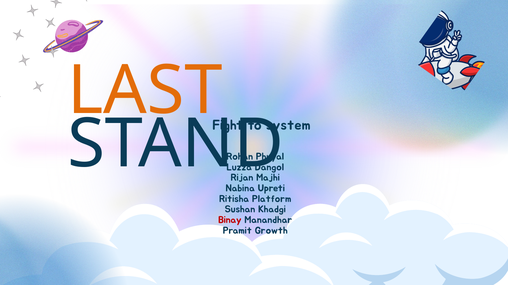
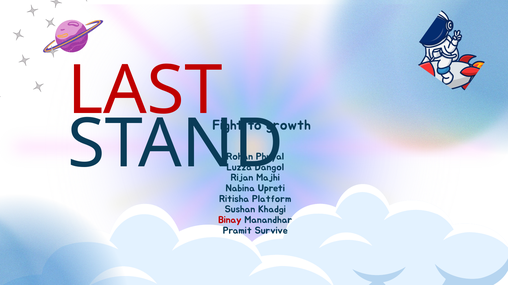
LAST colour: orange -> red
system: system -> growth
Growth: Growth -> Survive
